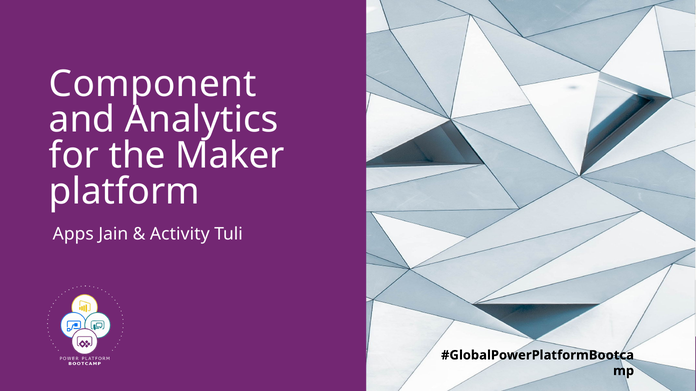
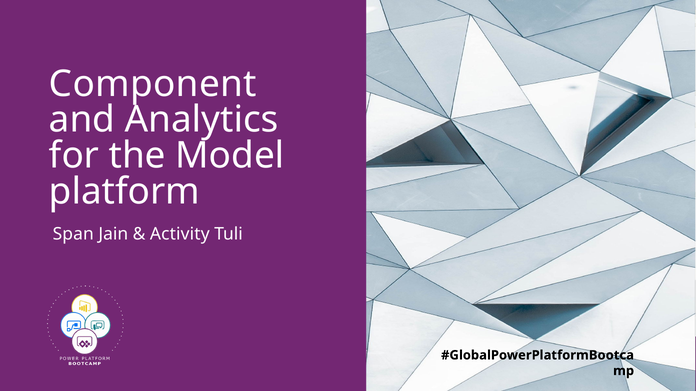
Maker: Maker -> Model
Apps: Apps -> Span
